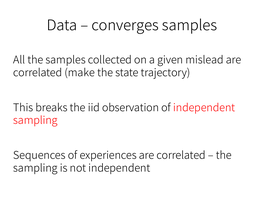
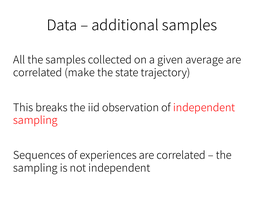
converges: converges -> additional
mislead: mislead -> average
